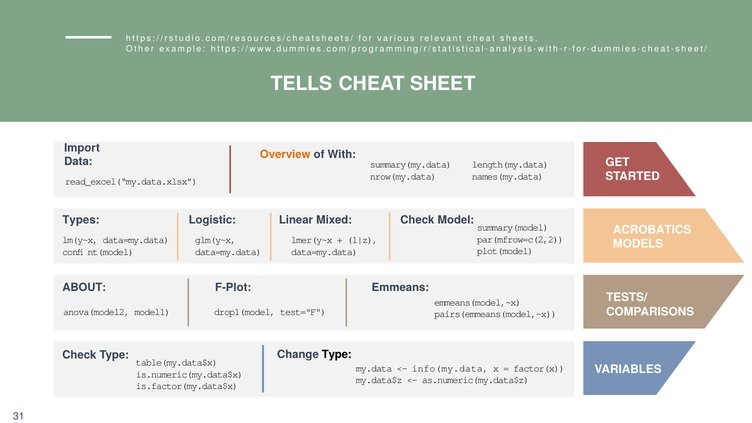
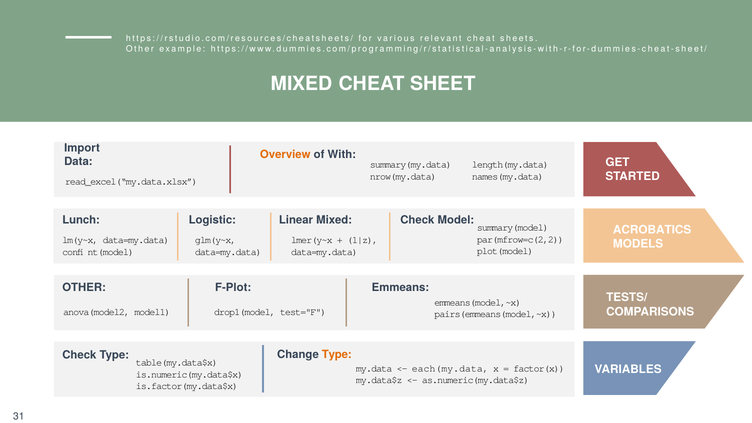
TELLS at (302, 84): TELLS -> MIXED
Types: Types -> Lunch
ABOUT at (84, 288): ABOUT -> OTHER
Type at (337, 355) colour: black -> orange
info(my.data: info(my.data -> each(my.data
